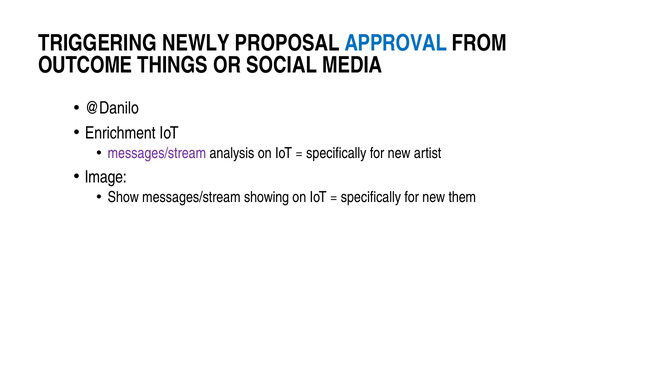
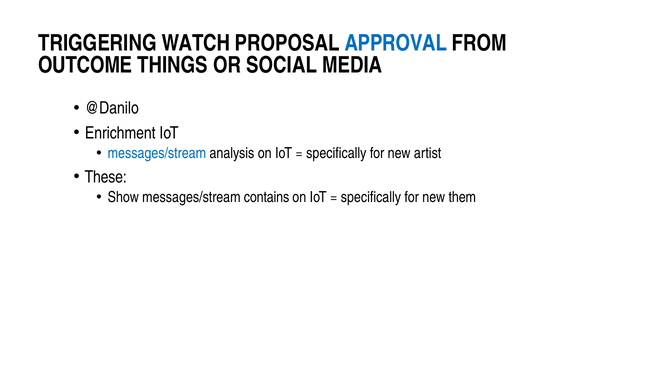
NEWLY: NEWLY -> WATCH
messages/stream at (157, 153) colour: purple -> blue
Image: Image -> These
showing: showing -> contains
